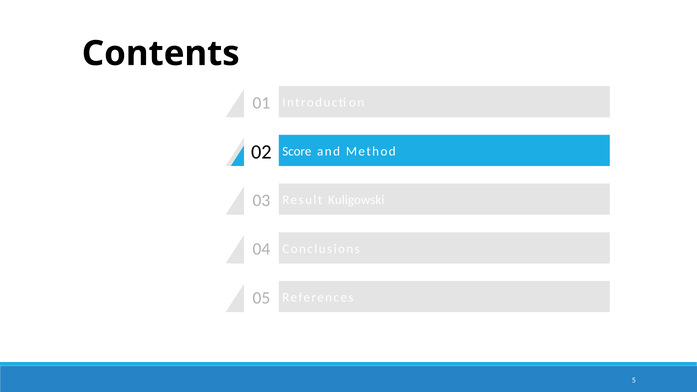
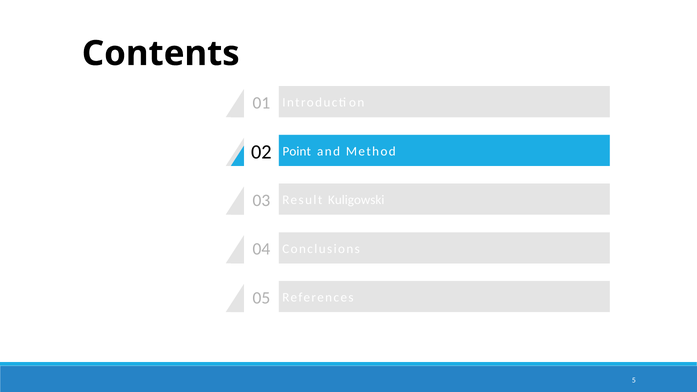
Score: Score -> Point
